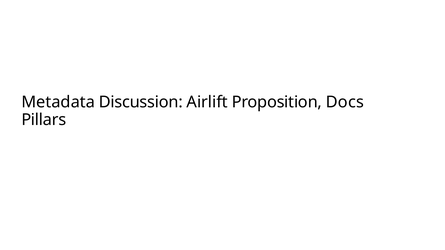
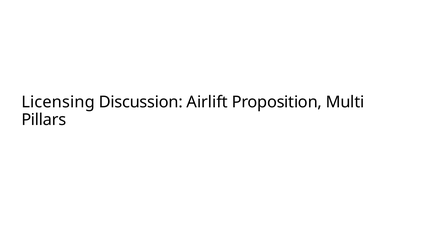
Metadata: Metadata -> Licensing
Docs: Docs -> Multi
